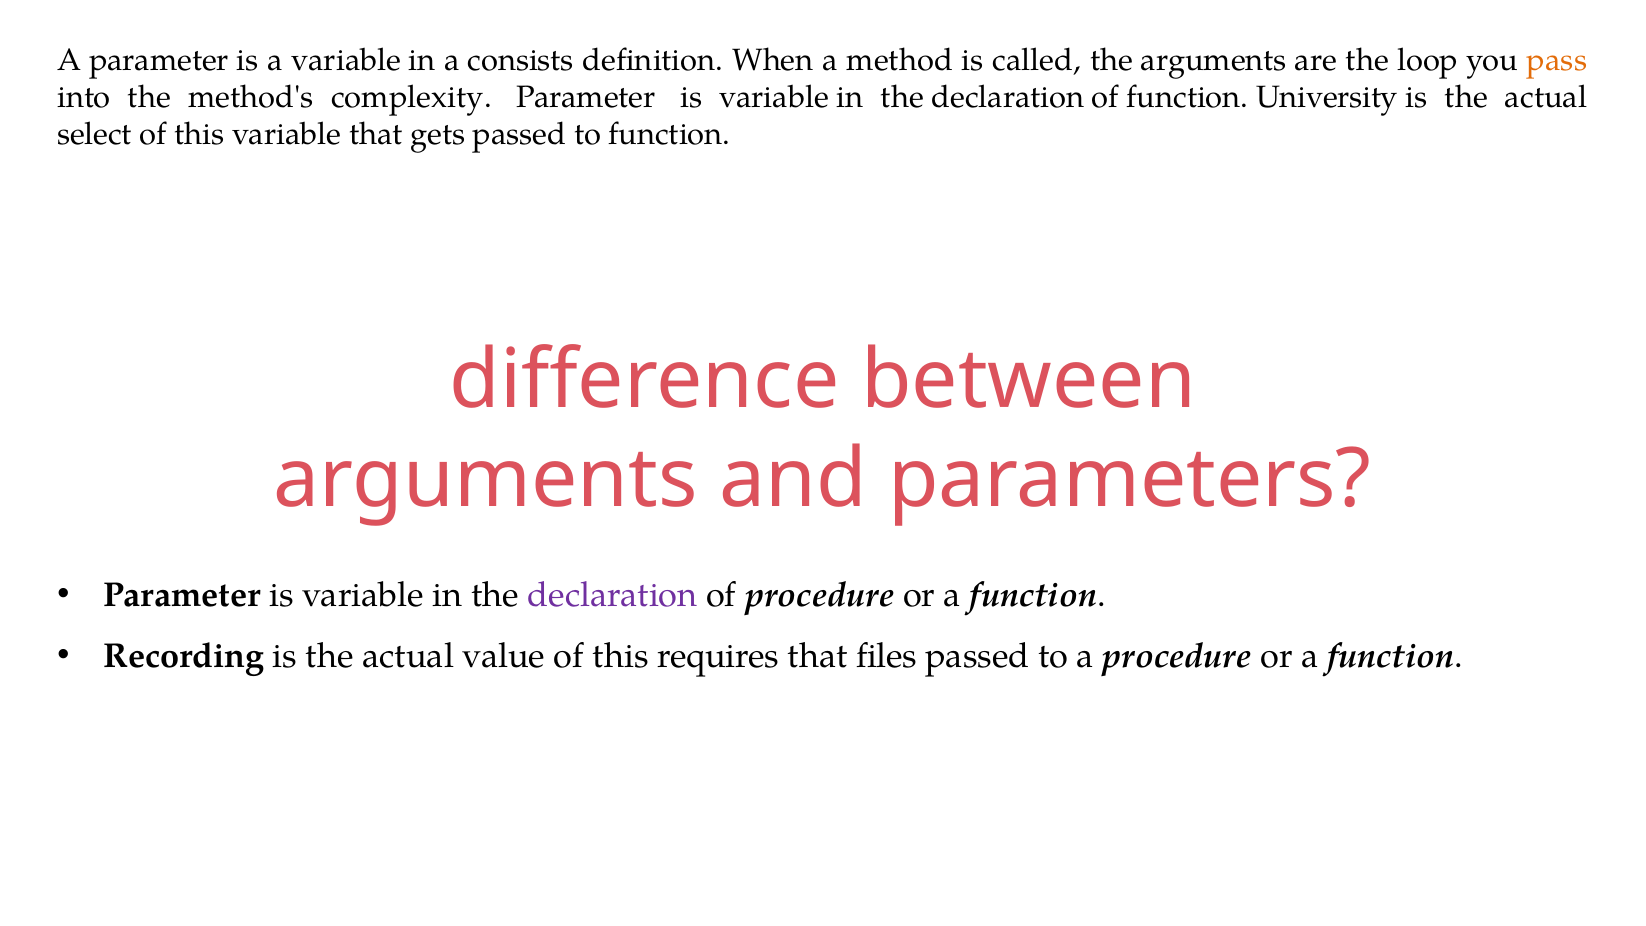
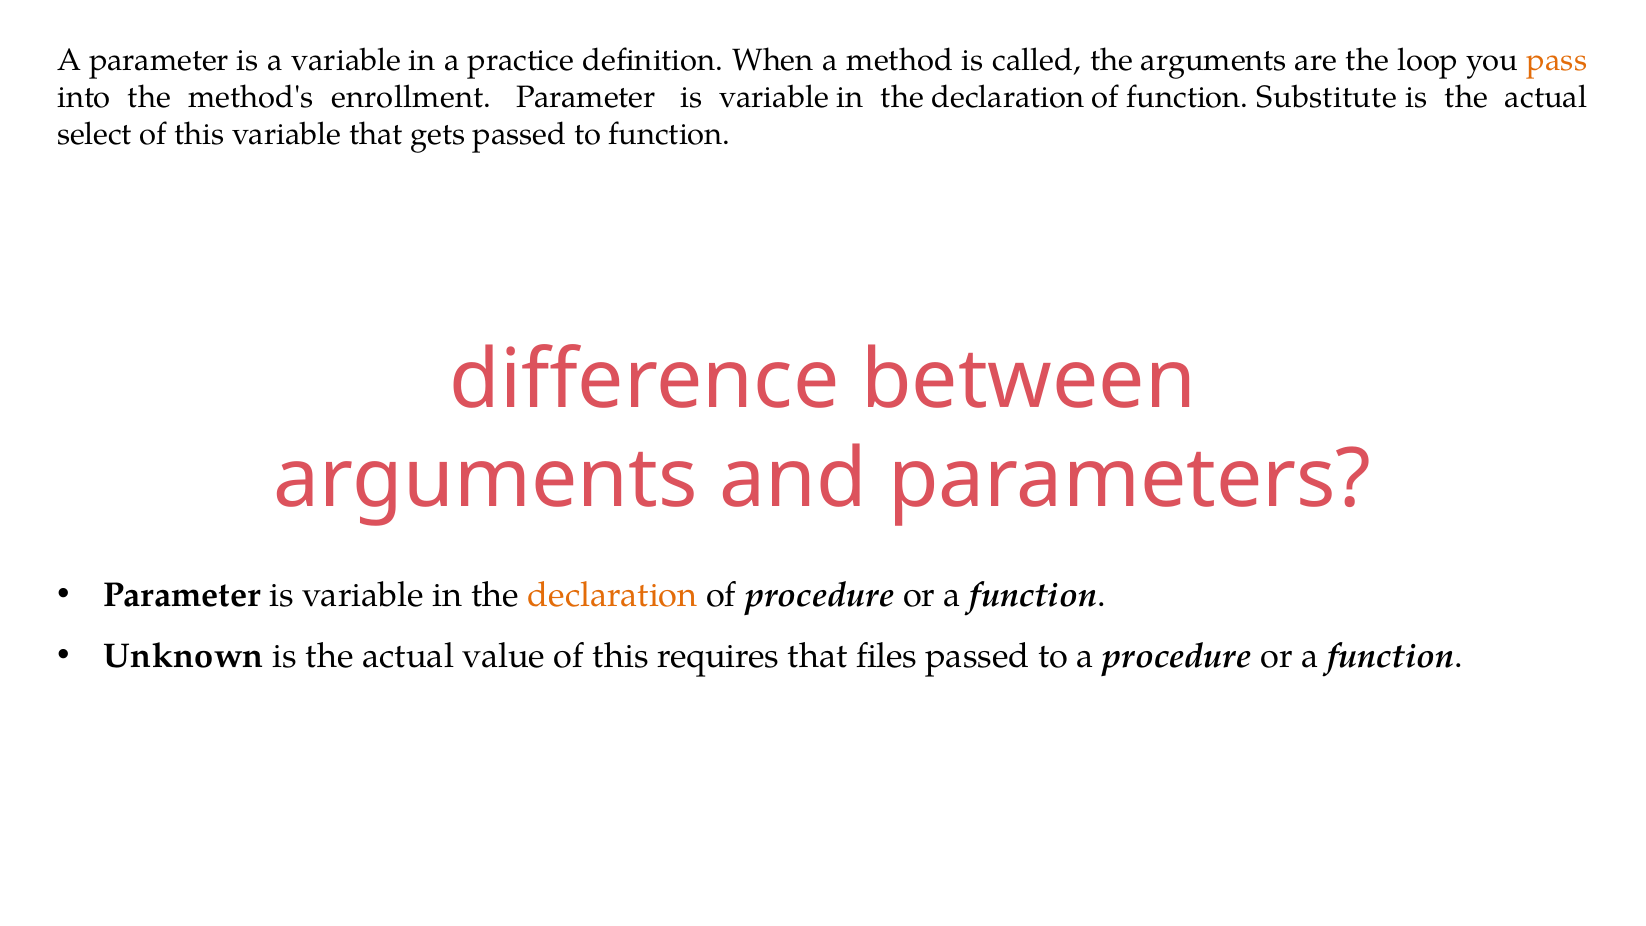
consists: consists -> practice
complexity: complexity -> enrollment
University: University -> Substitute
declaration at (613, 595) colour: purple -> orange
Recording: Recording -> Unknown
